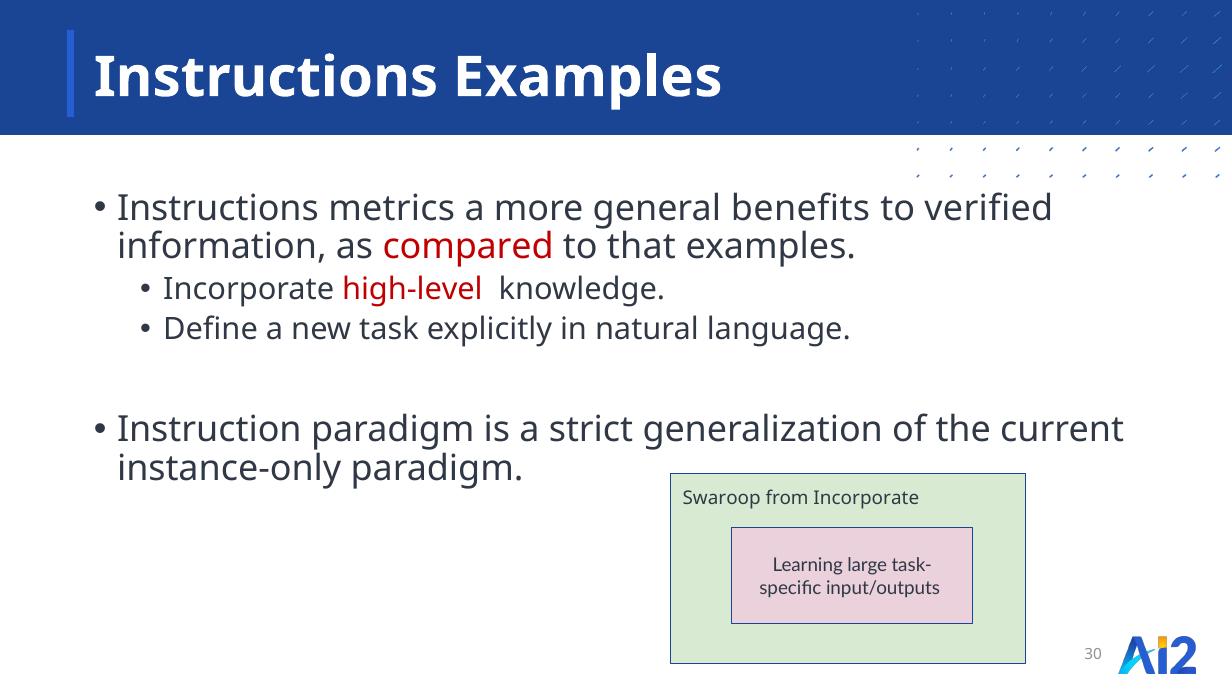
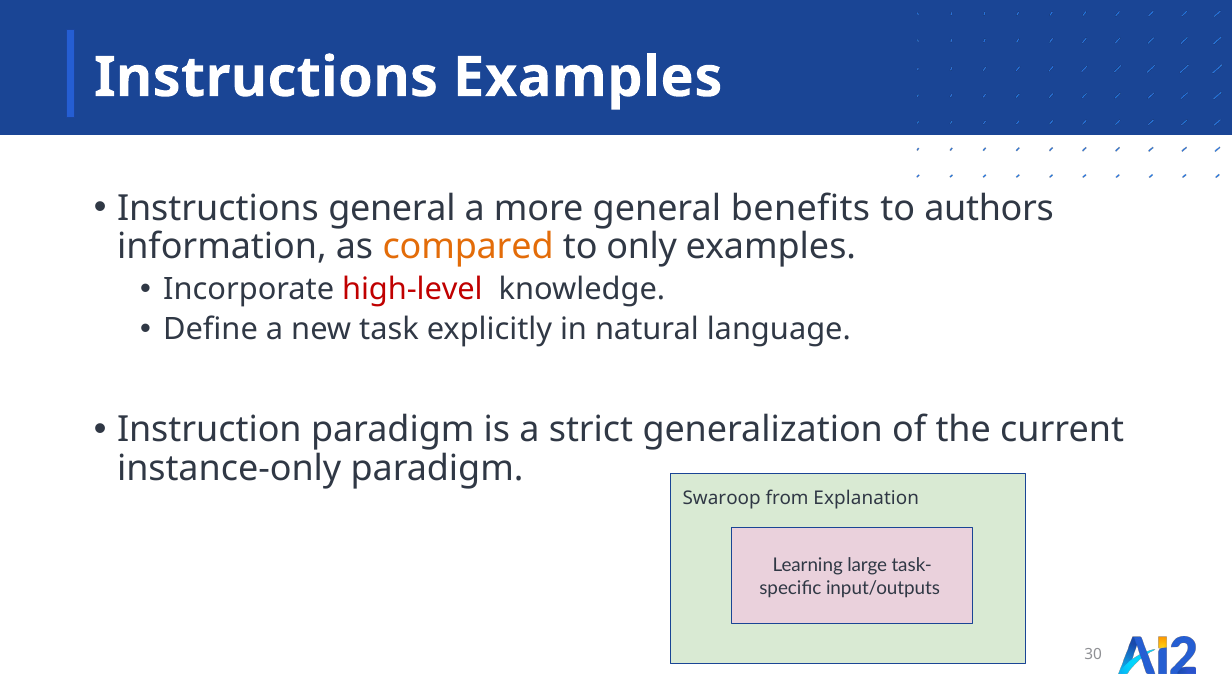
Instructions metrics: metrics -> general
verified: verified -> authors
compared colour: red -> orange
that: that -> only
from Incorporate: Incorporate -> Explanation
